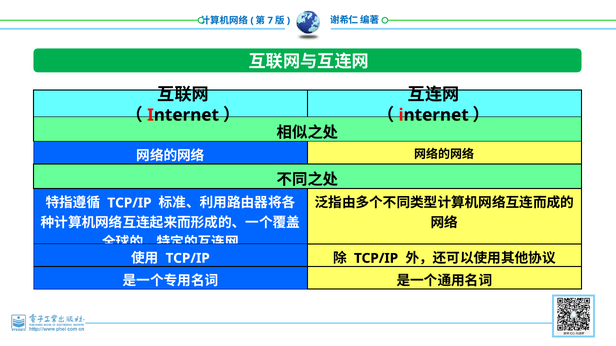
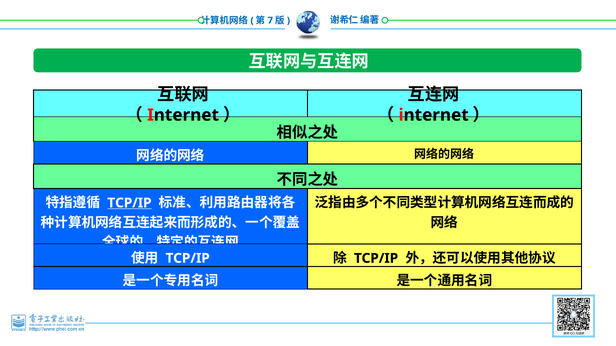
TCP/IP at (129, 203) underline: none -> present
